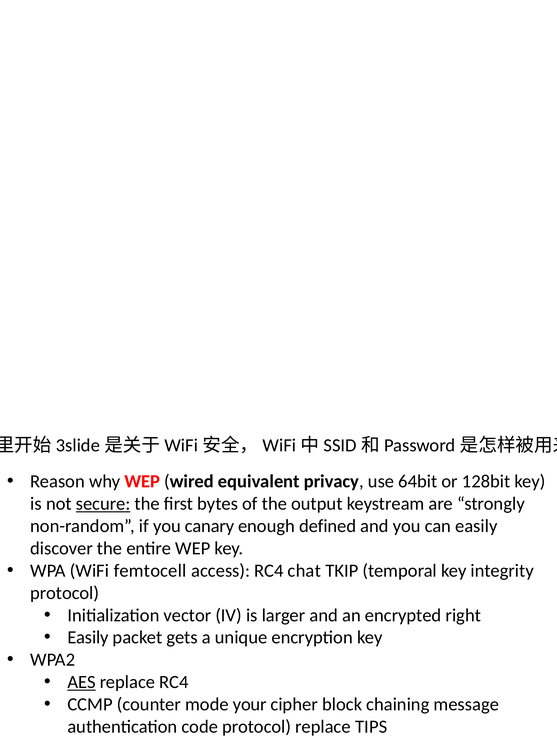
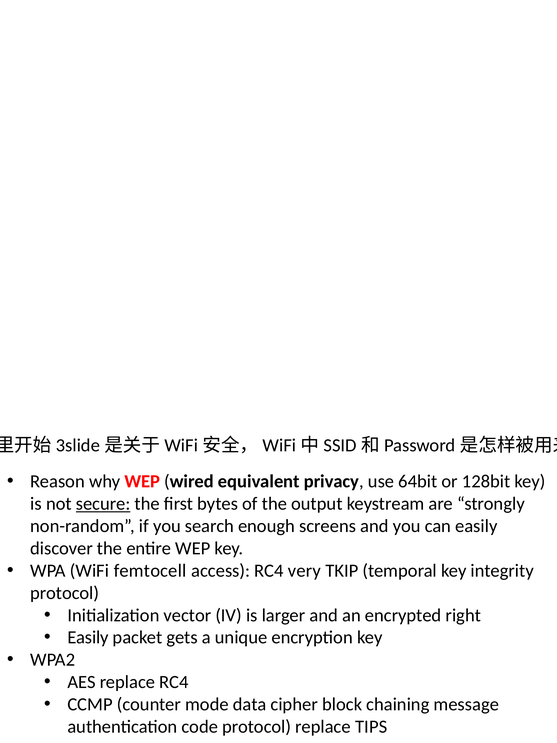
canary: canary -> search
defined: defined -> screens
chat: chat -> very
AES underline: present -> none
your: your -> data
